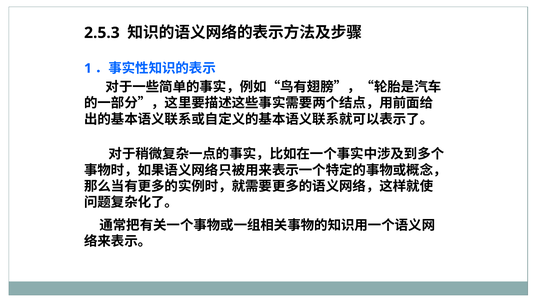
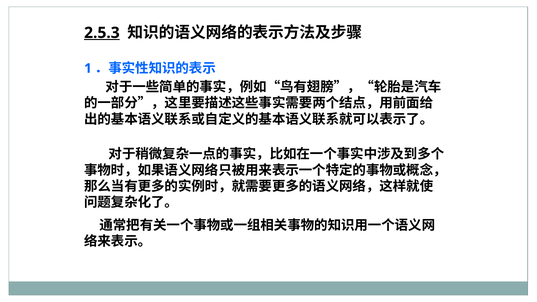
2.5.3 underline: none -> present
